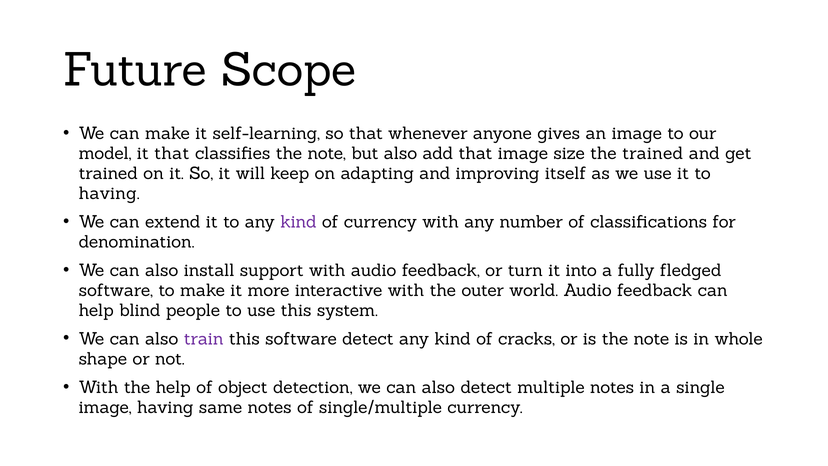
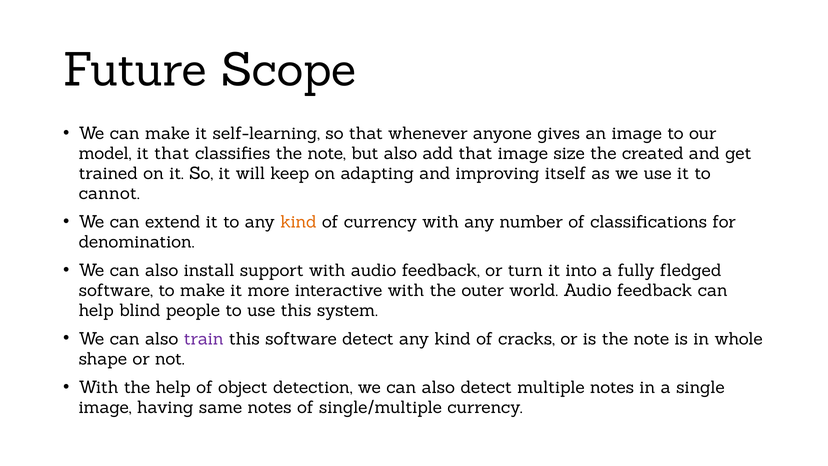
the trained: trained -> created
having at (109, 193): having -> cannot
kind at (298, 222) colour: purple -> orange
